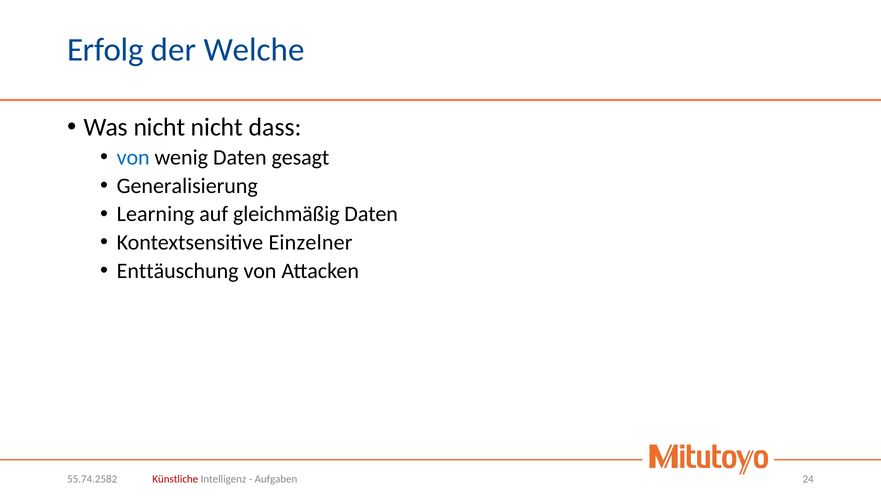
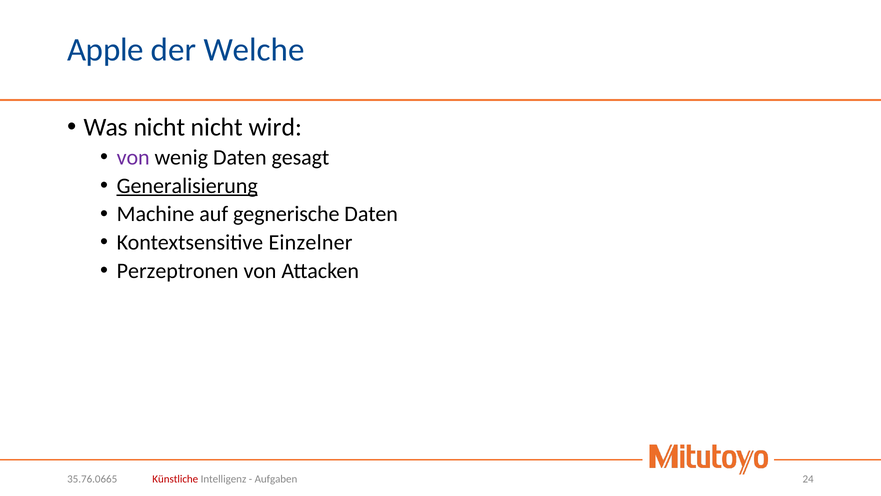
Erfolg: Erfolg -> Apple
dass: dass -> wird
von at (133, 157) colour: blue -> purple
Generalisierung underline: none -> present
Learning: Learning -> Machine
gleichmäßig: gleichmäßig -> gegnerische
Enttäuschung: Enttäuschung -> Perzeptronen
55.74.2582: 55.74.2582 -> 35.76.0665
